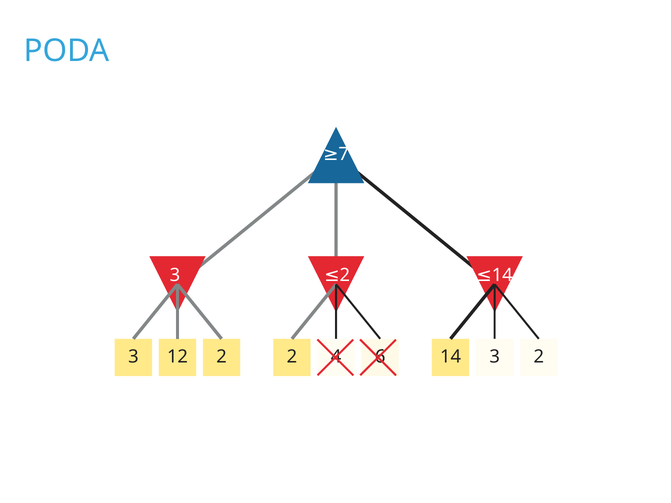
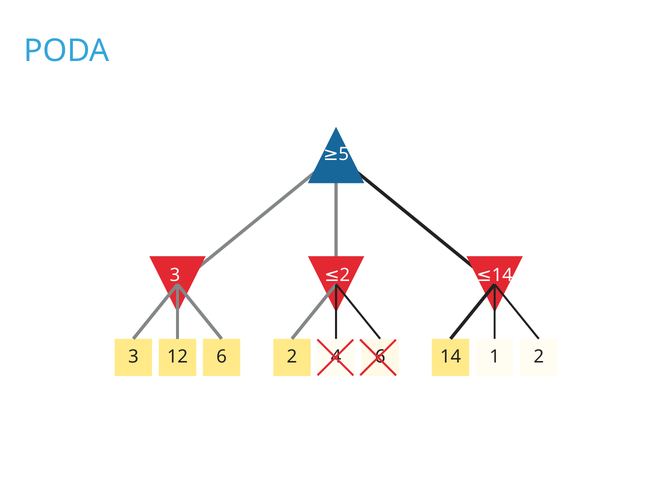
7: 7 -> 5
3 2: 2 -> 6
3 at (495, 357): 3 -> 1
